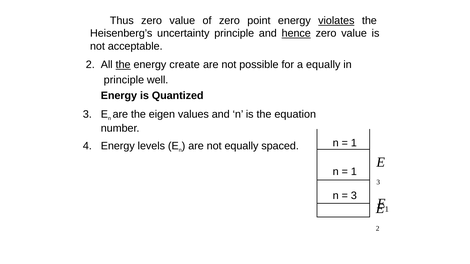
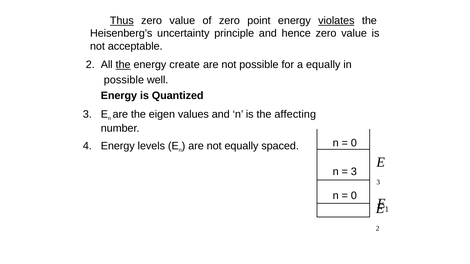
Thus underline: none -> present
hence underline: present -> none
principle at (124, 80): principle -> possible
equation: equation -> affecting
1 at (354, 143): 1 -> 0
1 at (354, 172): 1 -> 3
3 at (354, 196): 3 -> 0
